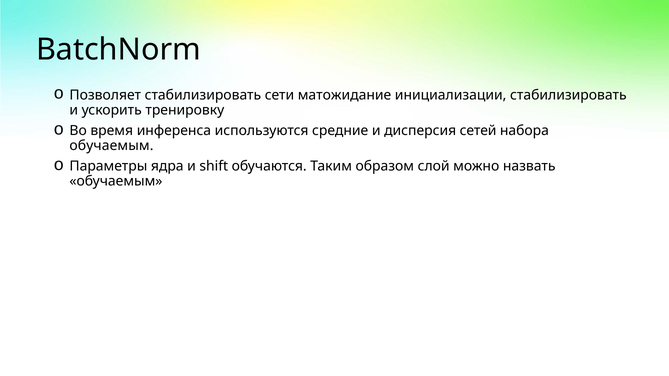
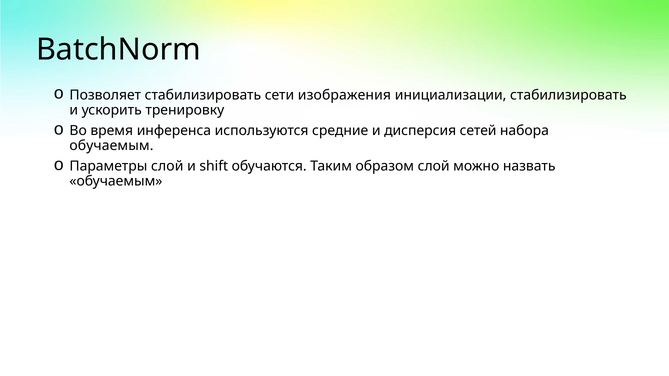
матожидание: матожидание -> изображения
Параметры ядра: ядра -> слой
